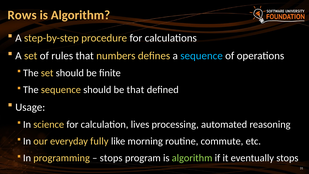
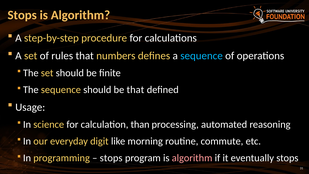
Rows at (22, 15): Rows -> Stops
lives: lives -> than
fully: fully -> digit
algorithm at (192, 158) colour: light green -> pink
